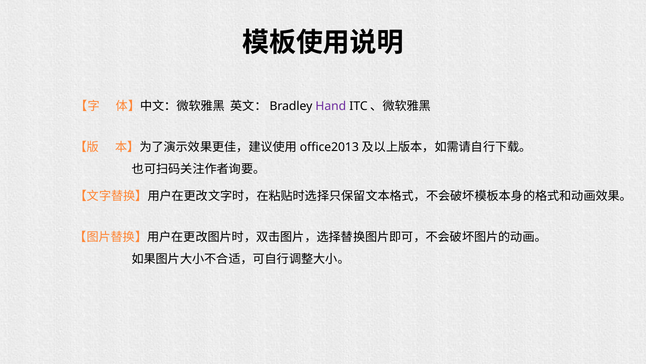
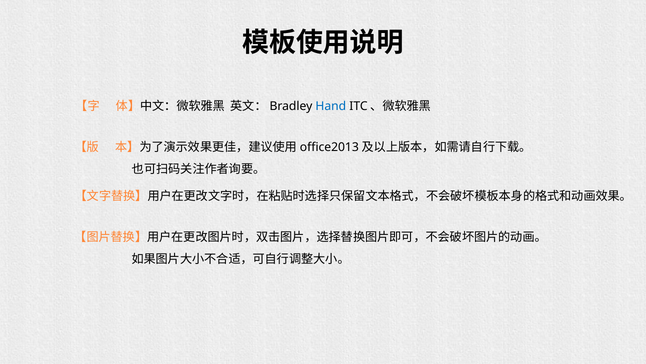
Hand colour: purple -> blue
